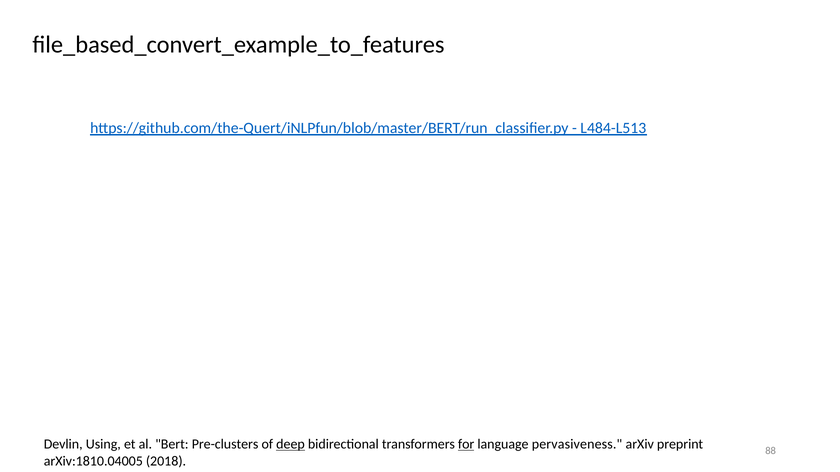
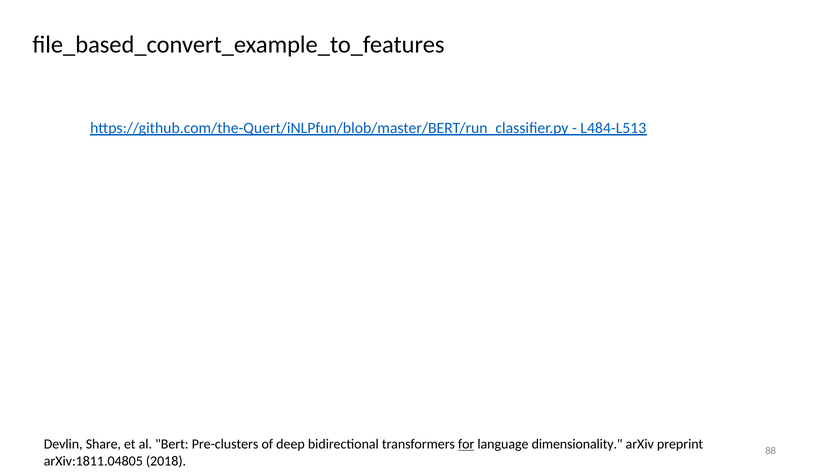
Using: Using -> Share
deep underline: present -> none
pervasiveness: pervasiveness -> dimensionality
arXiv:1810.04005: arXiv:1810.04005 -> arXiv:1811.04805
